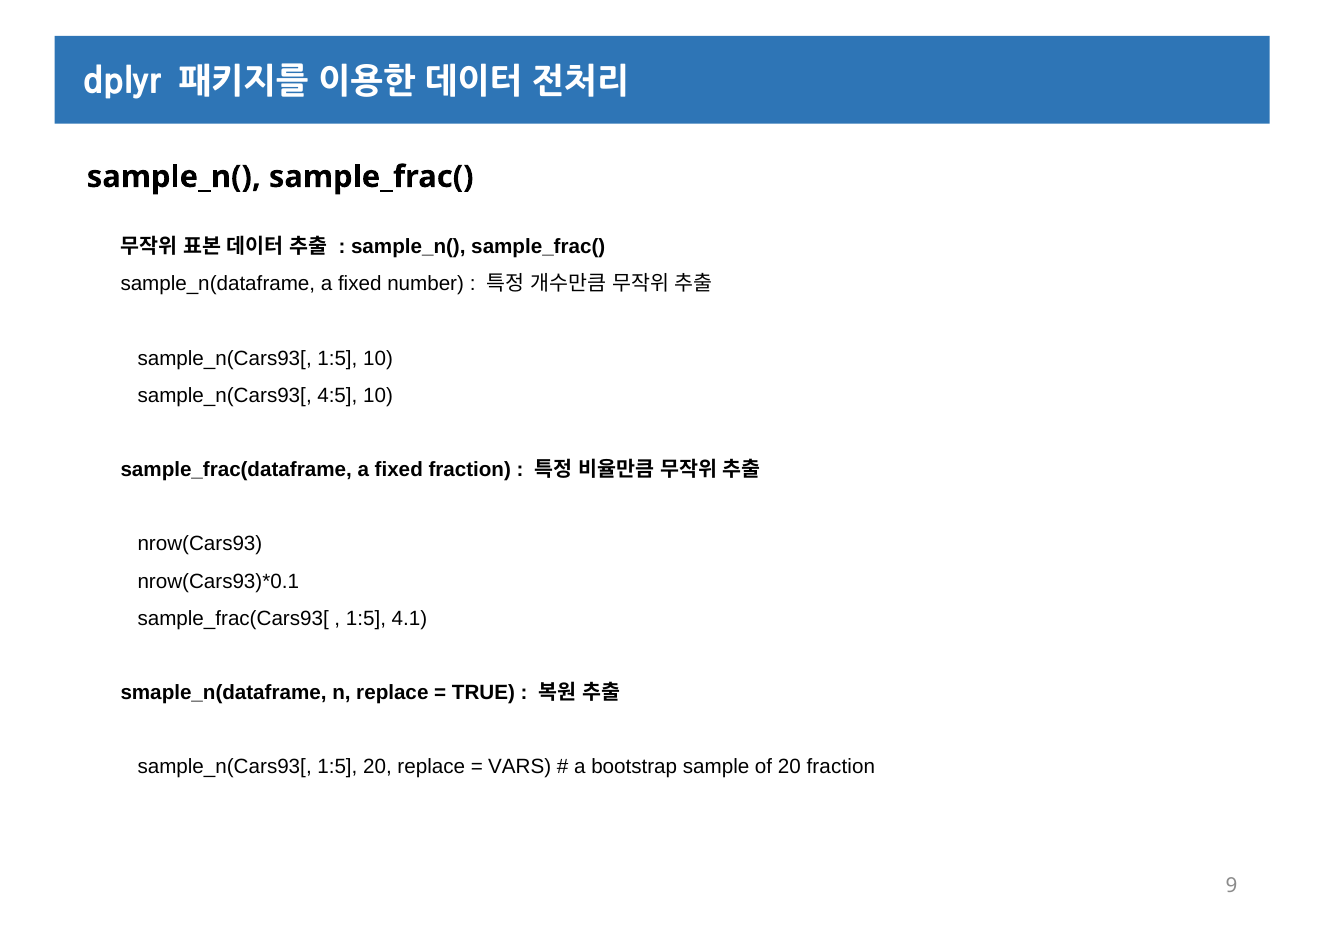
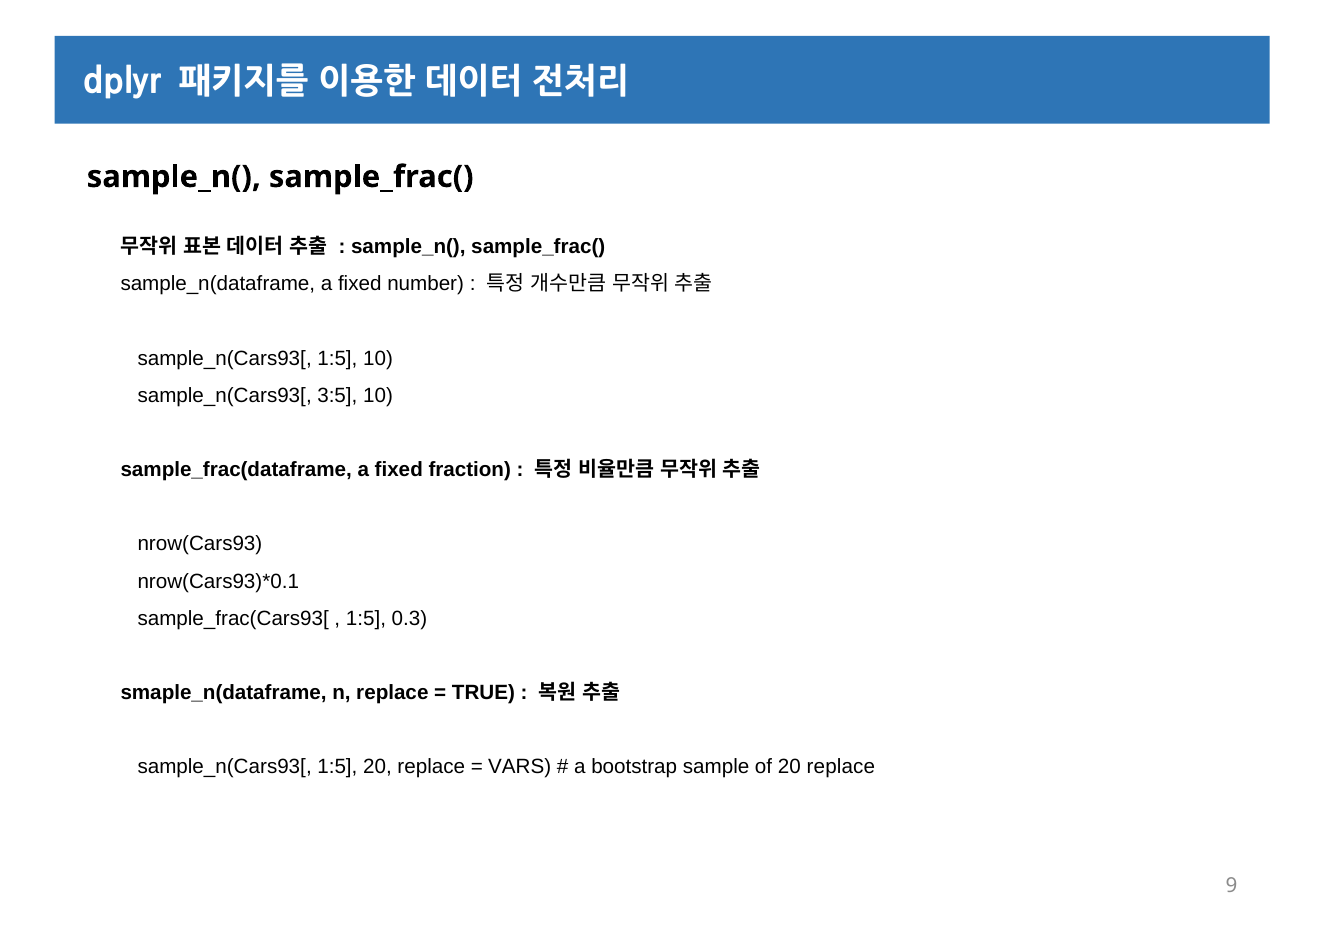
4:5: 4:5 -> 3:5
4.1: 4.1 -> 0.3
of 20 fraction: fraction -> replace
